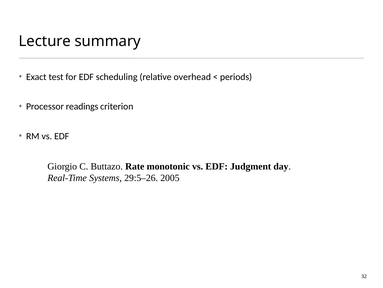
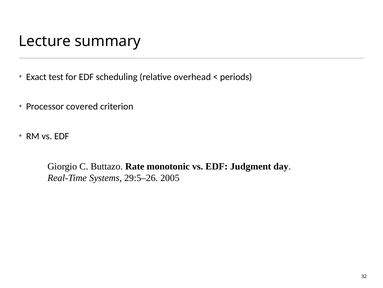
readings: readings -> covered
